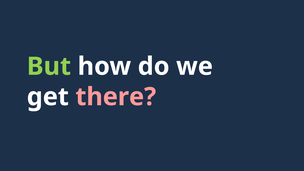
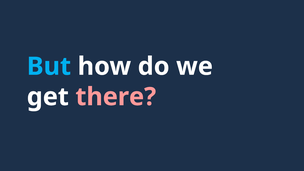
But colour: light green -> light blue
